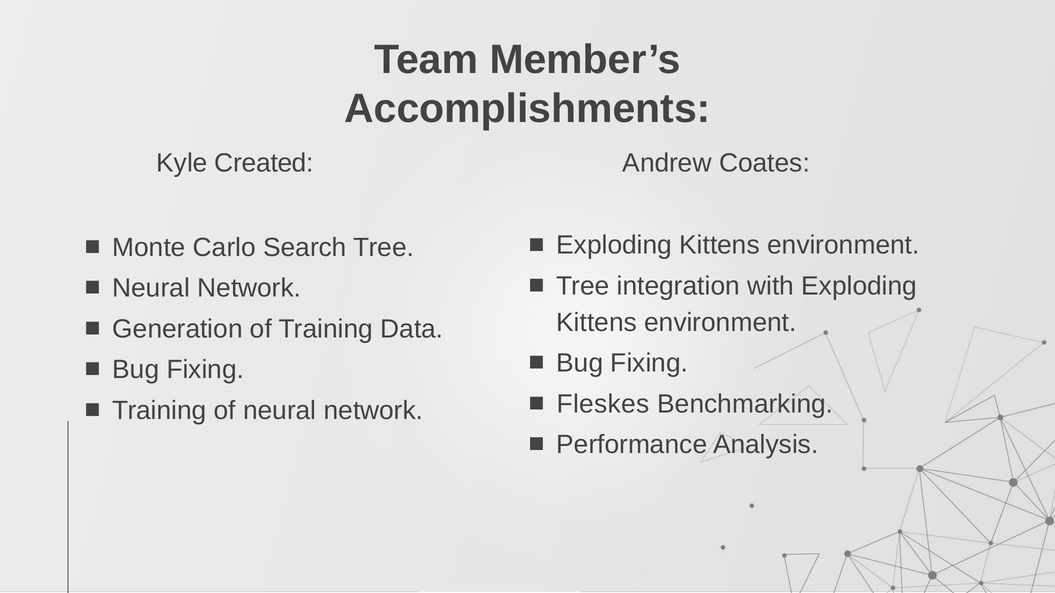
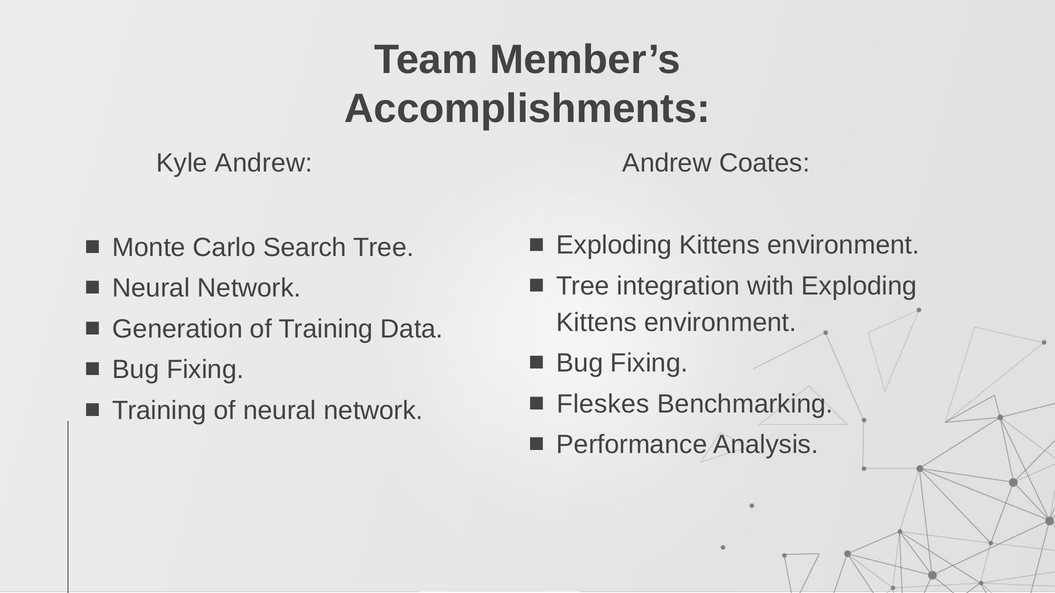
Kyle Created: Created -> Andrew
